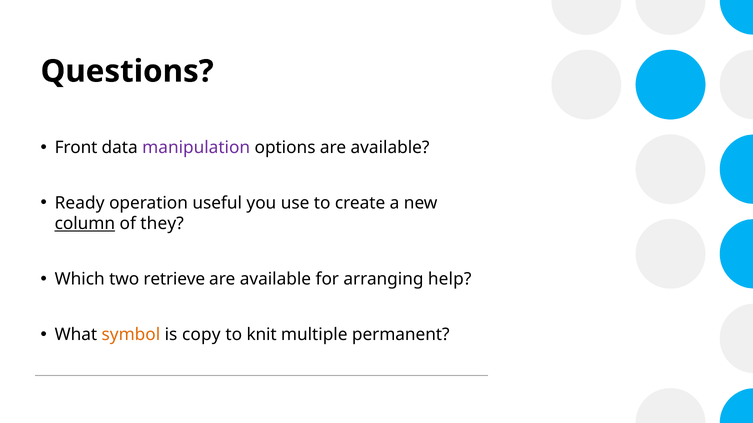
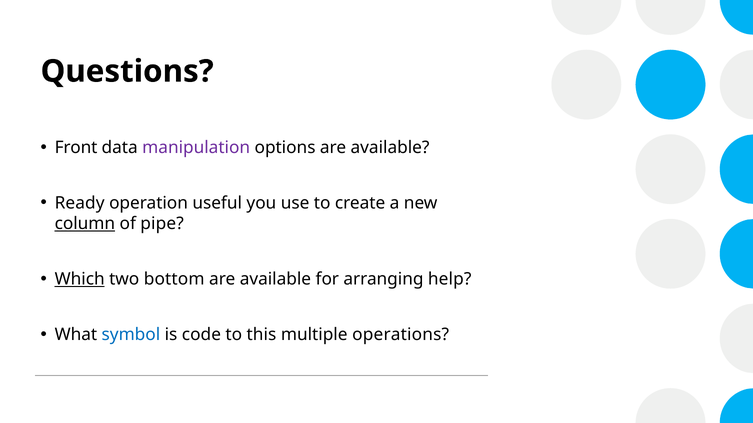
they: they -> pipe
Which underline: none -> present
retrieve: retrieve -> bottom
symbol colour: orange -> blue
copy: copy -> code
knit: knit -> this
permanent: permanent -> operations
